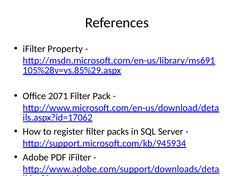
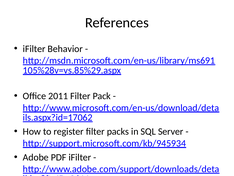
Property: Property -> Behavior
2071: 2071 -> 2011
